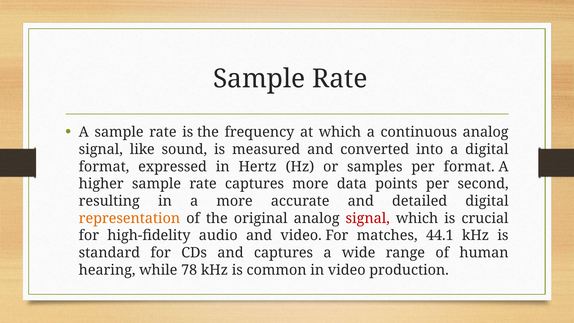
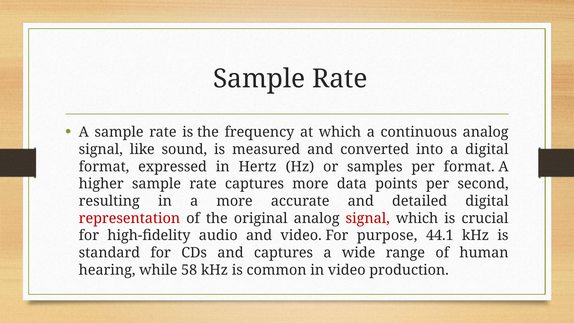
representation colour: orange -> red
matches: matches -> purpose
78: 78 -> 58
